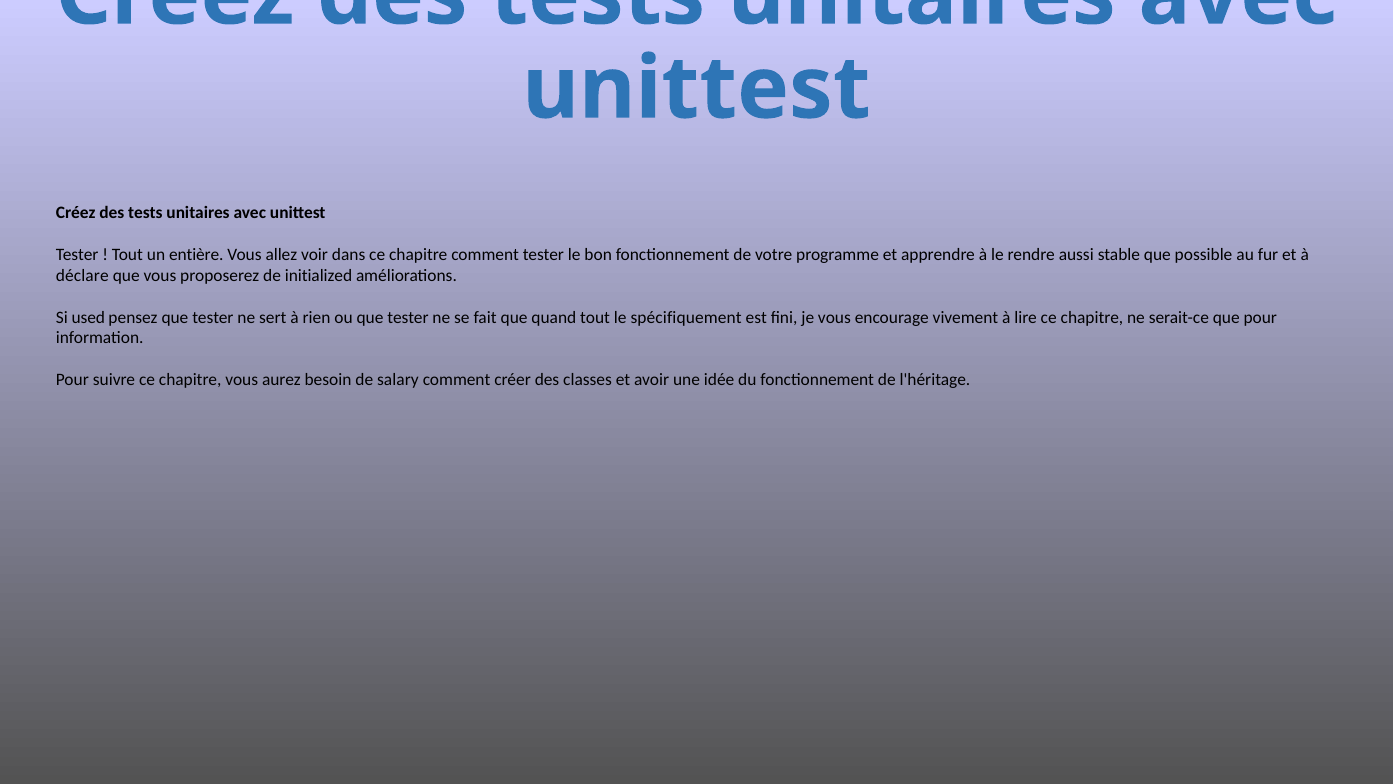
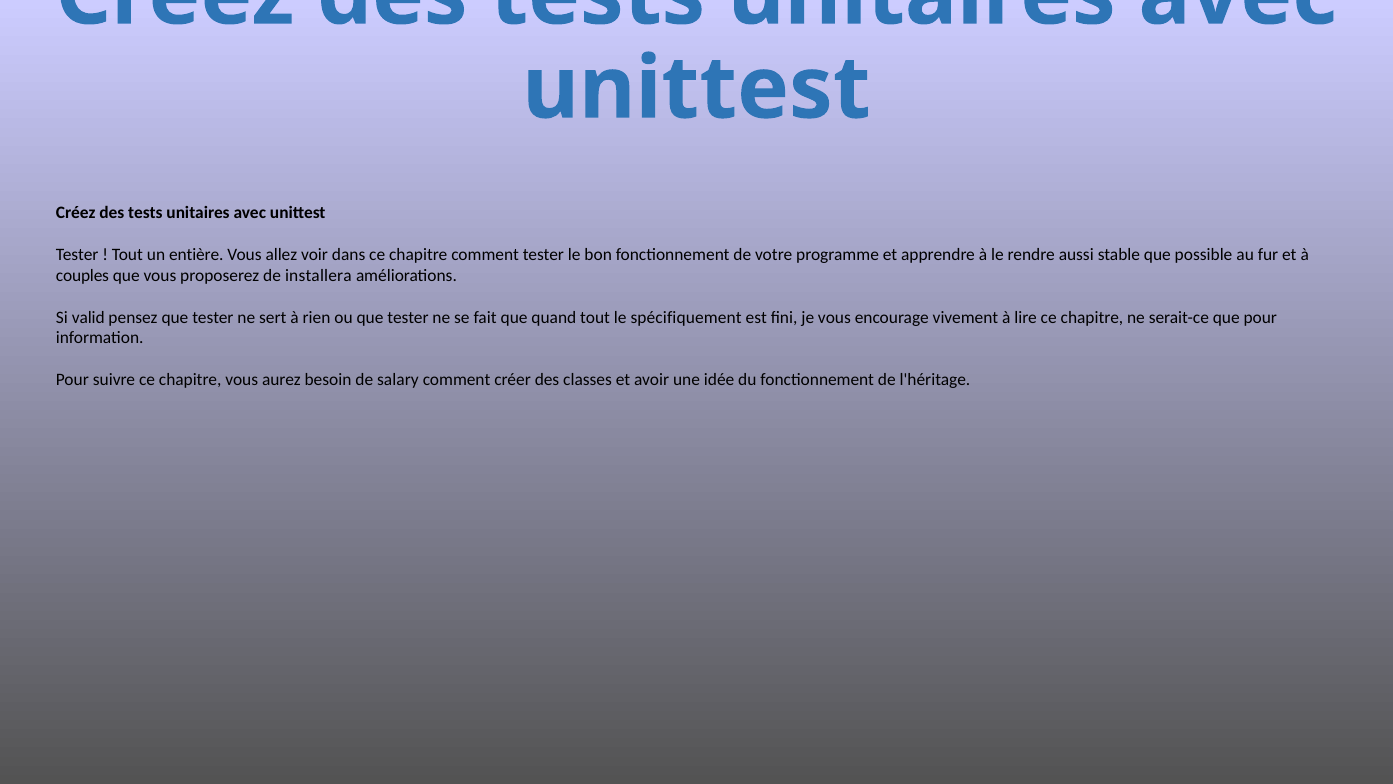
déclare: déclare -> couples
initialized: initialized -> installera
used: used -> valid
